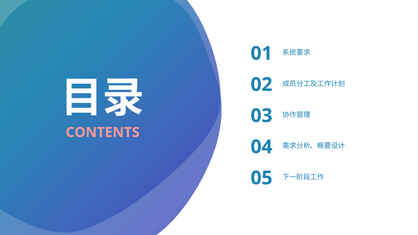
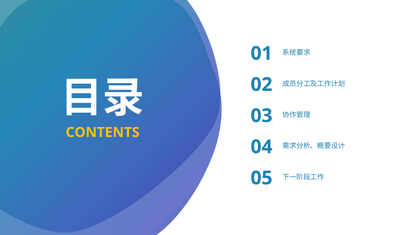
CONTENTS colour: pink -> yellow
